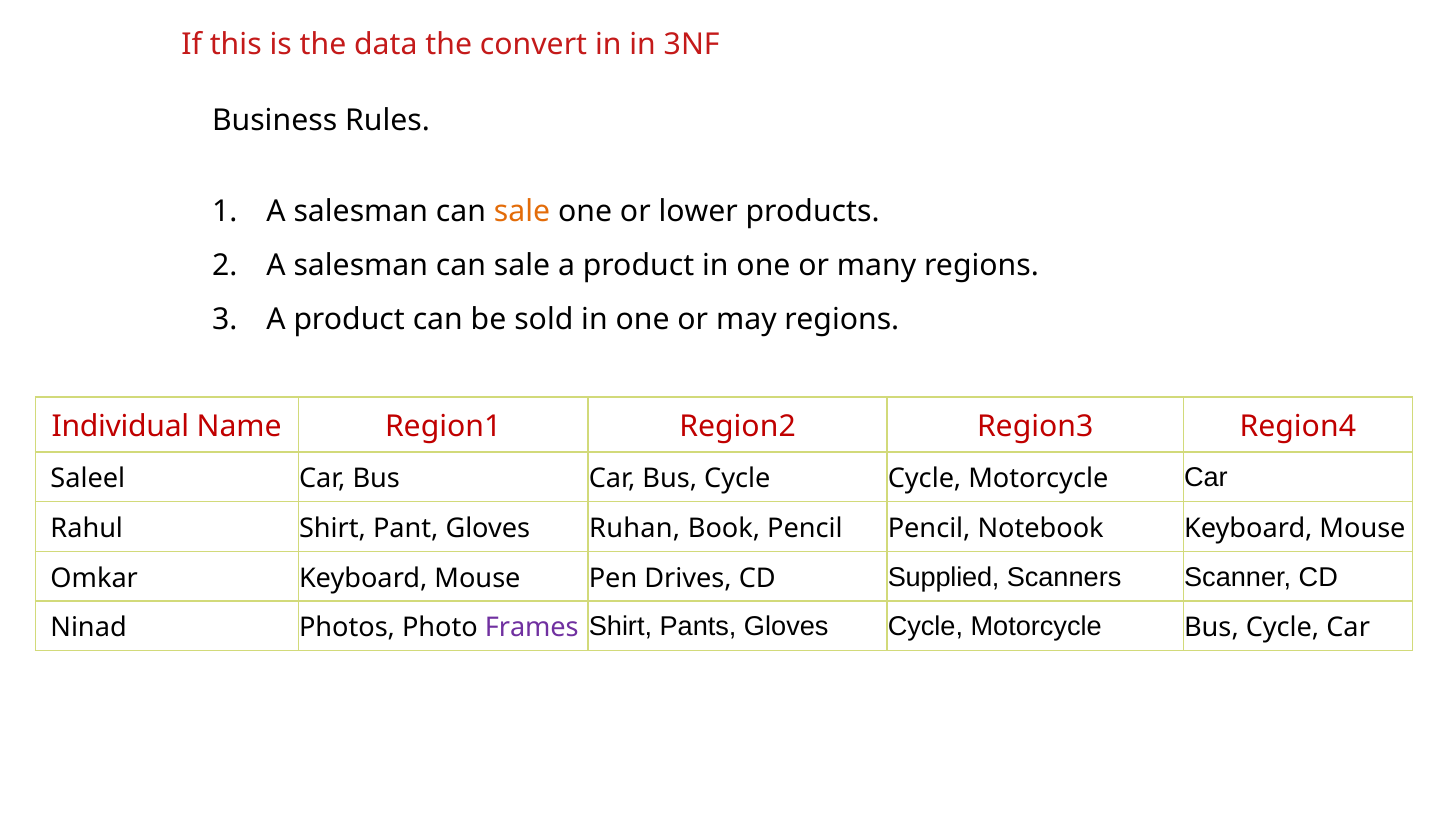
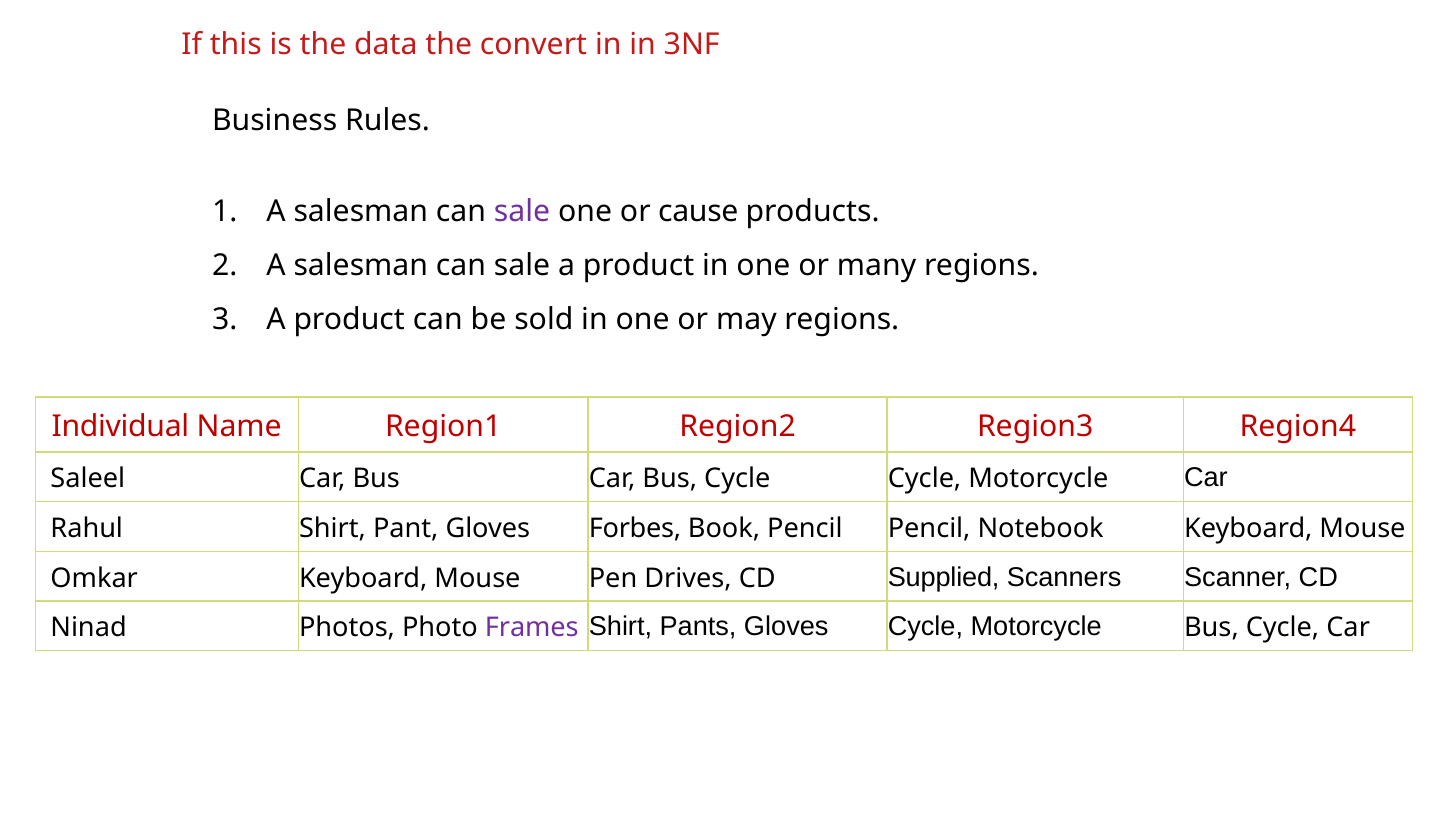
sale at (522, 211) colour: orange -> purple
lower: lower -> cause
Ruhan: Ruhan -> Forbes
